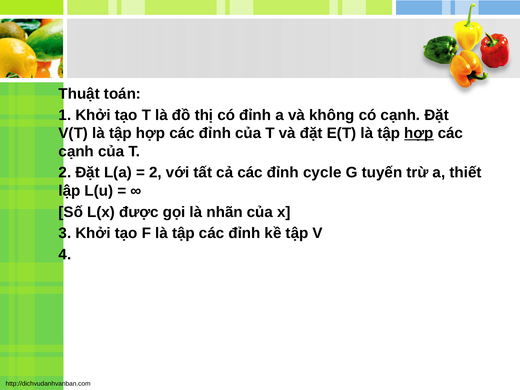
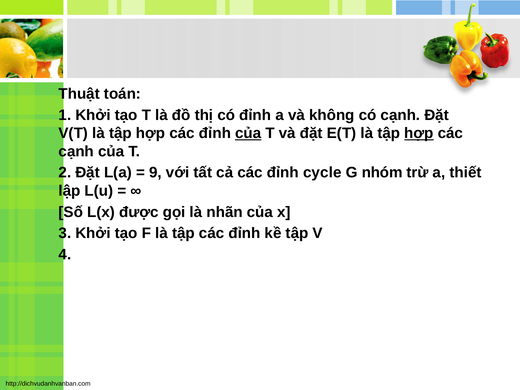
của at (248, 133) underline: none -> present
2 at (155, 173): 2 -> 9
tuyến: tuyến -> nhóm
